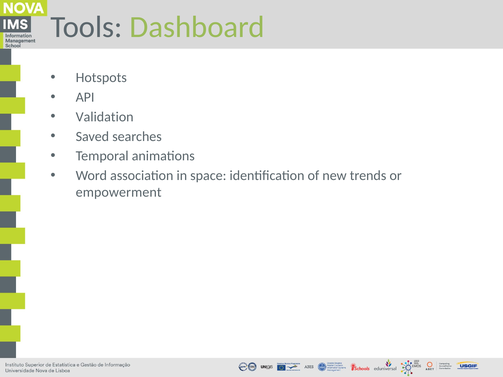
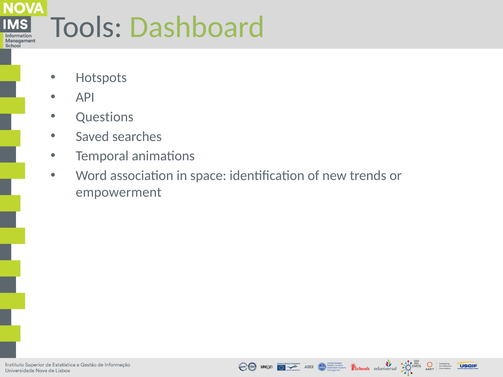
Validation: Validation -> Questions
